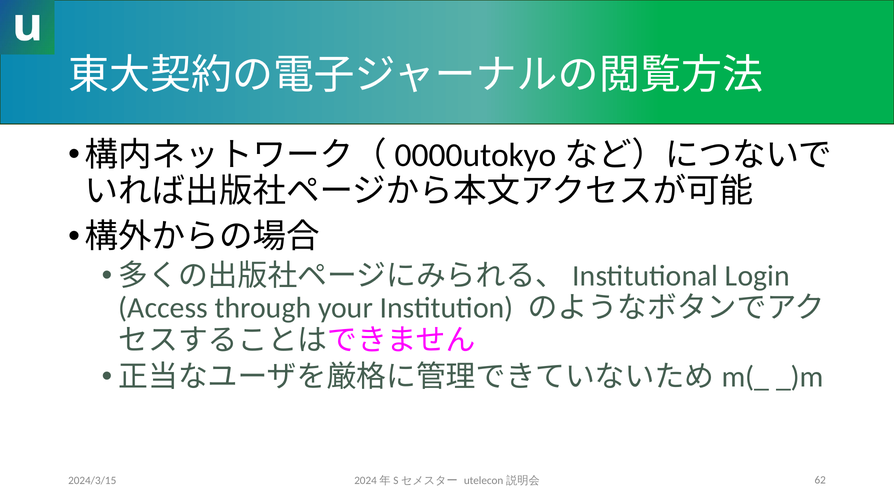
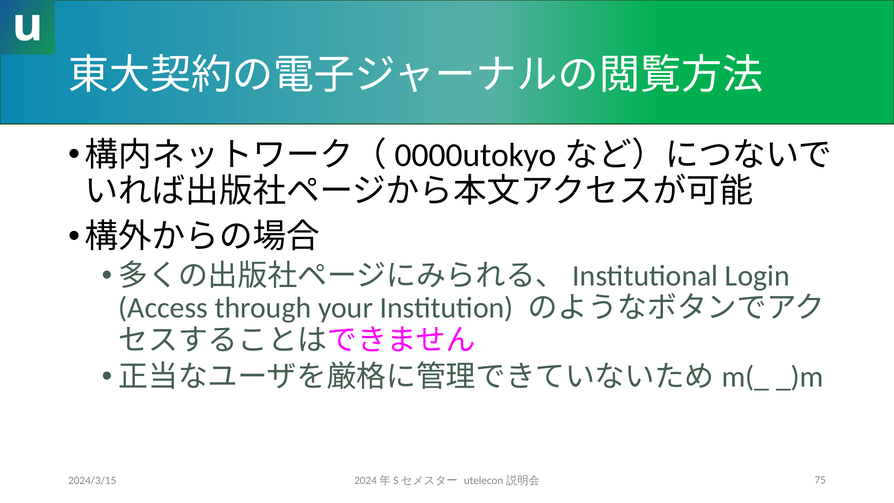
62: 62 -> 75
